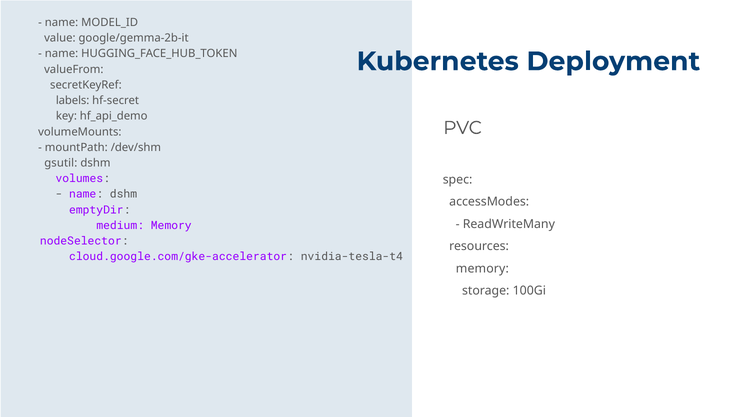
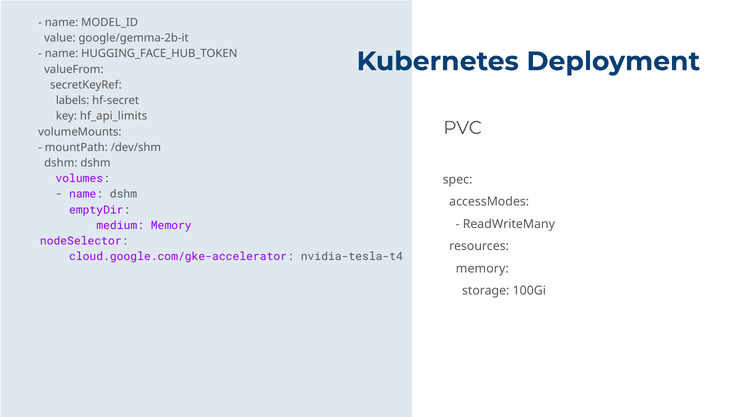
hf_api_demo: hf_api_demo -> hf_api_limits
gsutil at (61, 163): gsutil -> dshm
